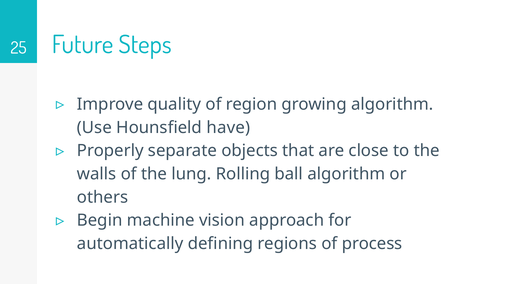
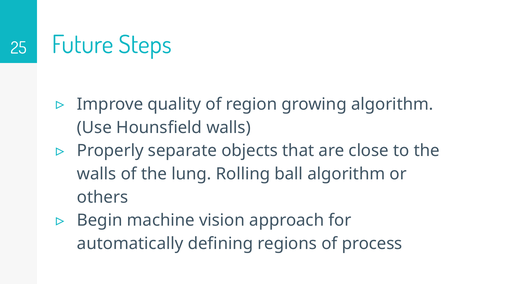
Hounsfield have: have -> walls
